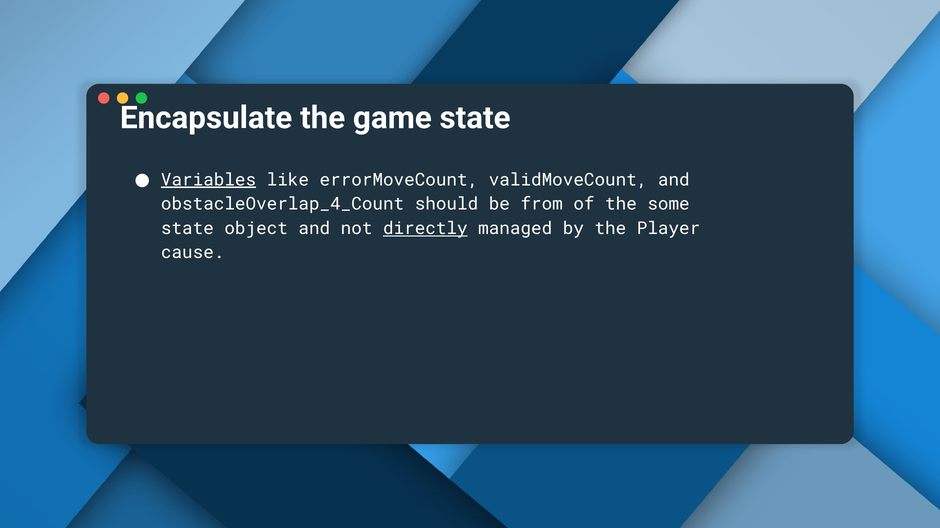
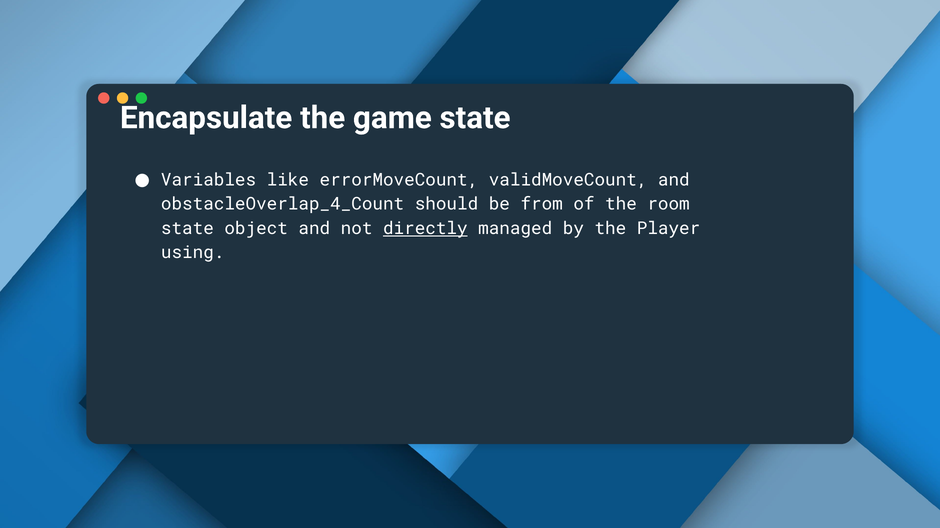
Variables underline: present -> none
some: some -> room
cause: cause -> using
